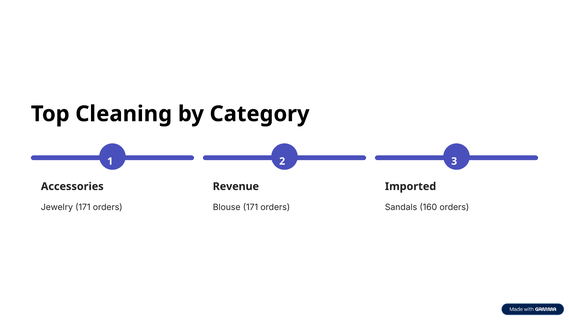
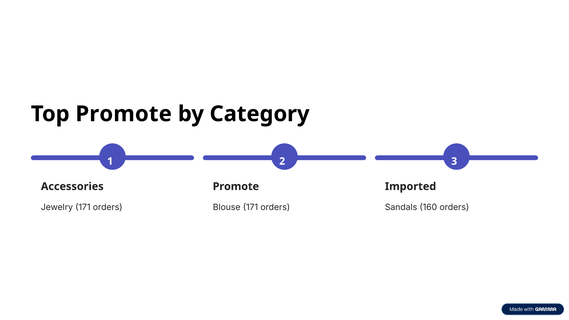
Top Cleaning: Cleaning -> Promote
Revenue at (236, 186): Revenue -> Promote
